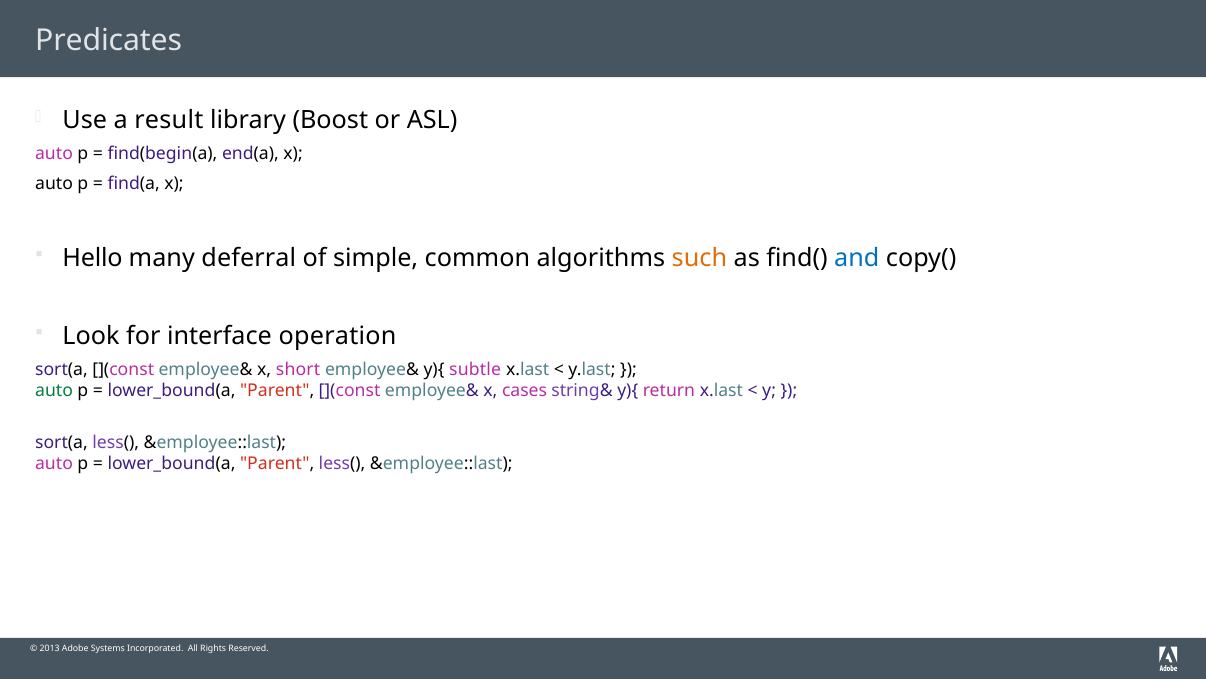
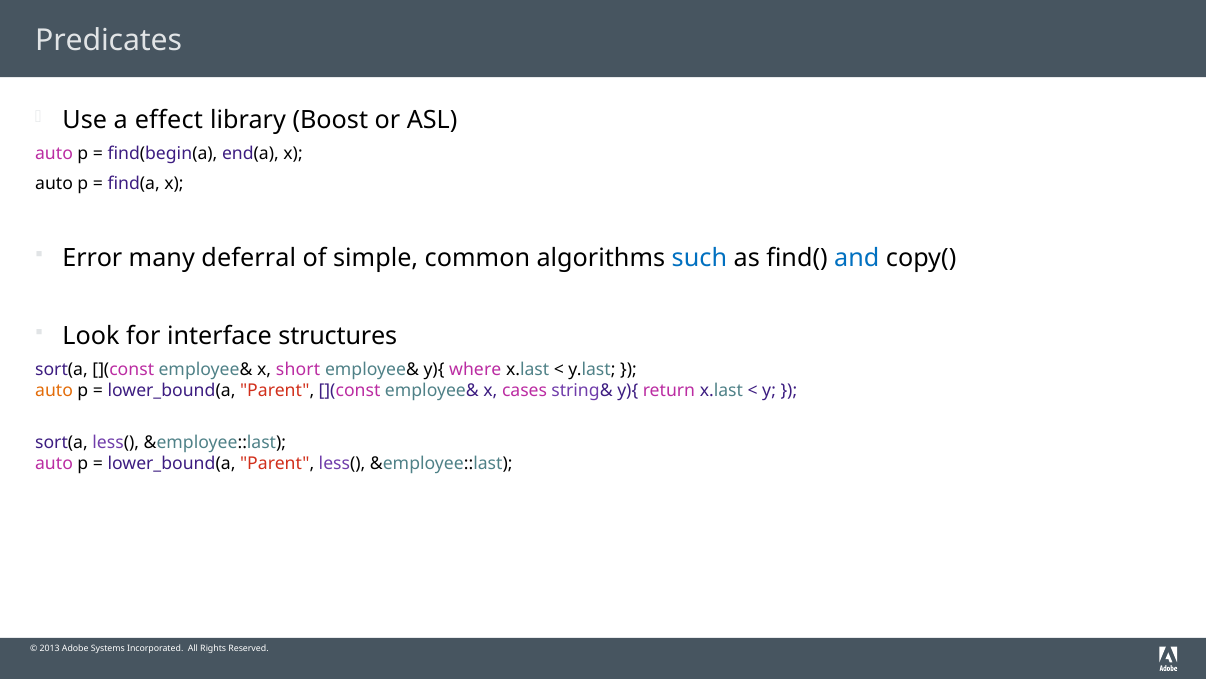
result: result -> effect
Hello: Hello -> Error
such colour: orange -> blue
operation: operation -> structures
subtle: subtle -> where
auto at (54, 391) colour: green -> orange
